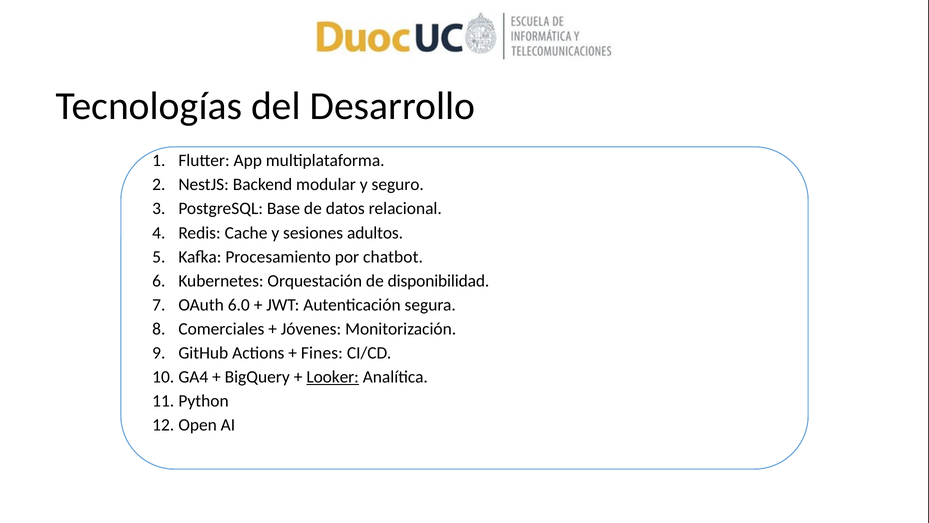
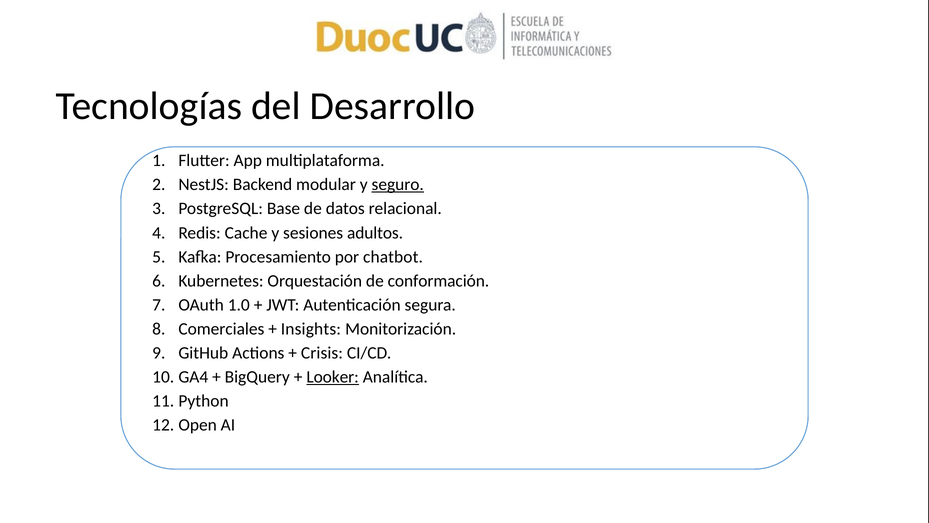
seguro underline: none -> present
disponibilidad: disponibilidad -> conformación
6.0: 6.0 -> 1.0
Jóvenes: Jóvenes -> Insights
Fines: Fines -> Crisis
